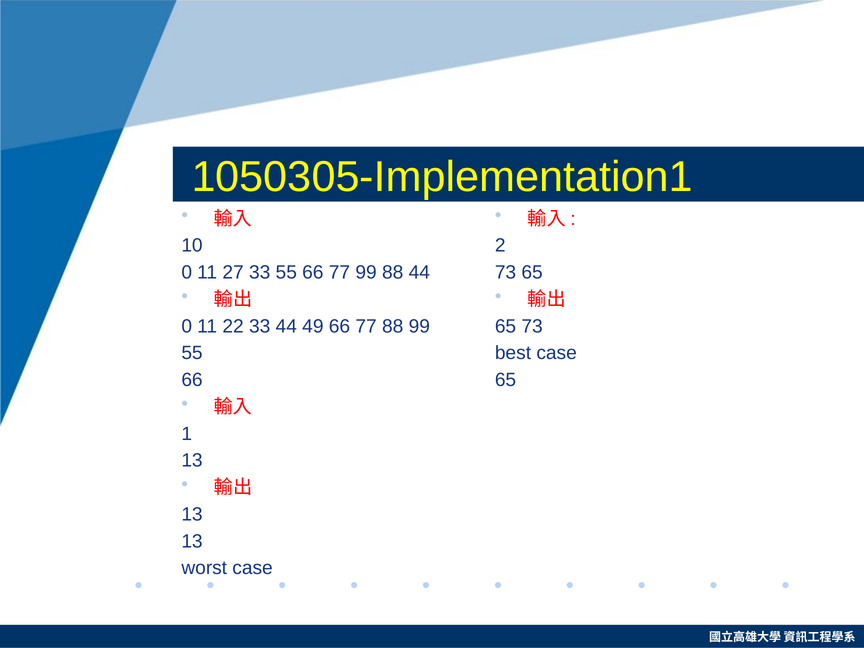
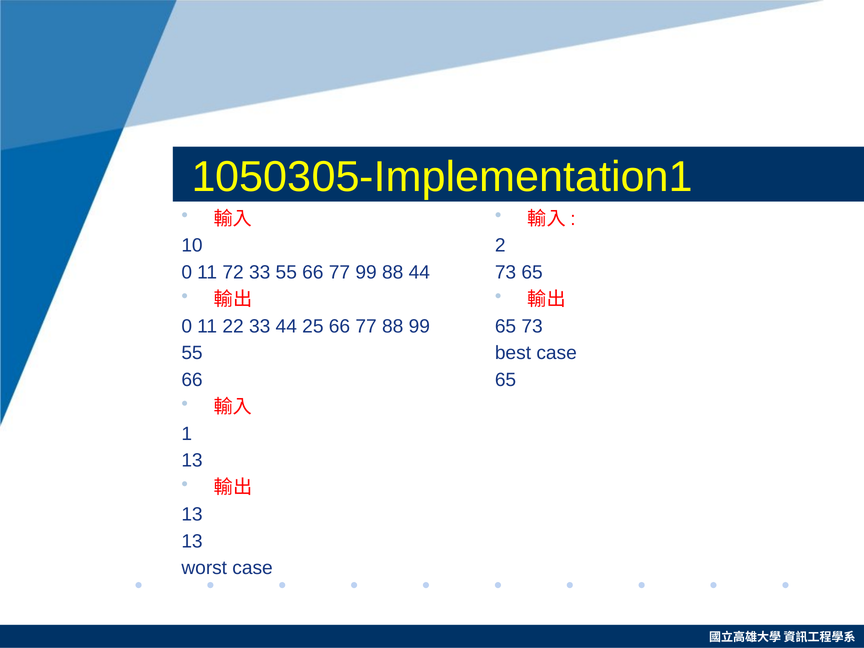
27: 27 -> 72
49: 49 -> 25
